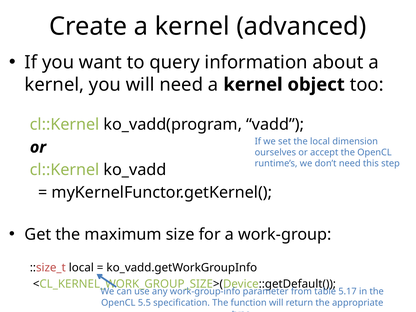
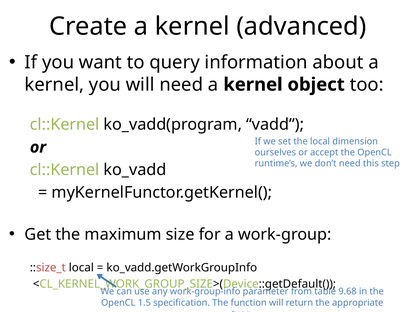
5.17: 5.17 -> 9.68
5.5: 5.5 -> 1.5
